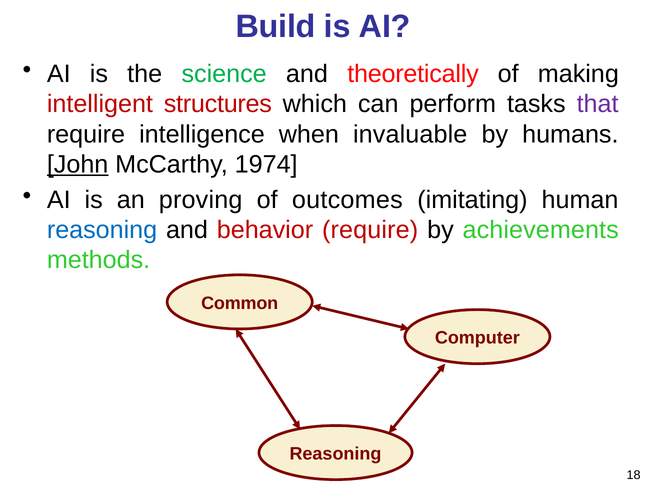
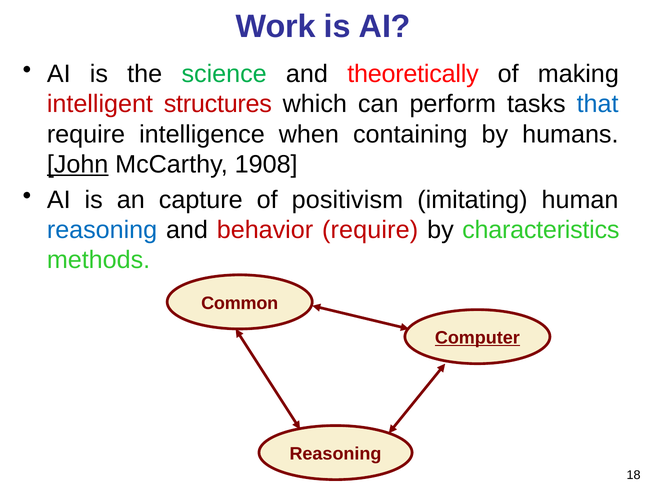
Build: Build -> Work
that colour: purple -> blue
invaluable: invaluable -> containing
1974: 1974 -> 1908
proving: proving -> capture
outcomes: outcomes -> positivism
achievements: achievements -> characteristics
Computer underline: none -> present
